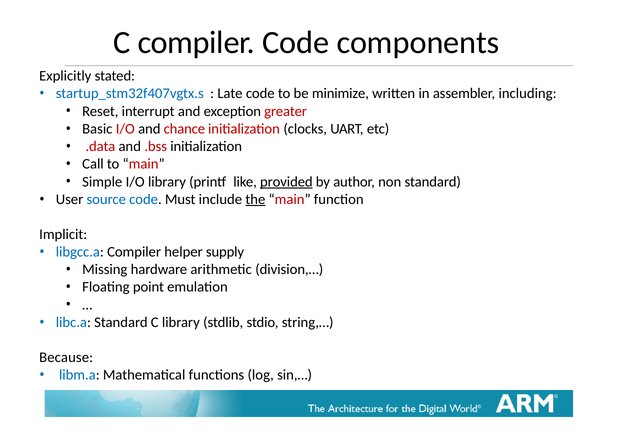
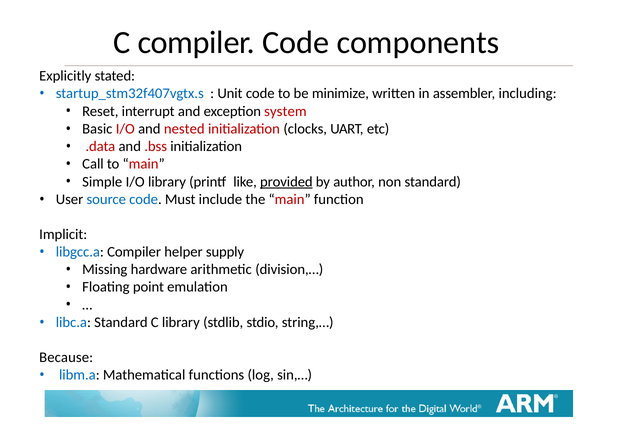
Late: Late -> Unit
greater: greater -> system
chance: chance -> nested
the underline: present -> none
